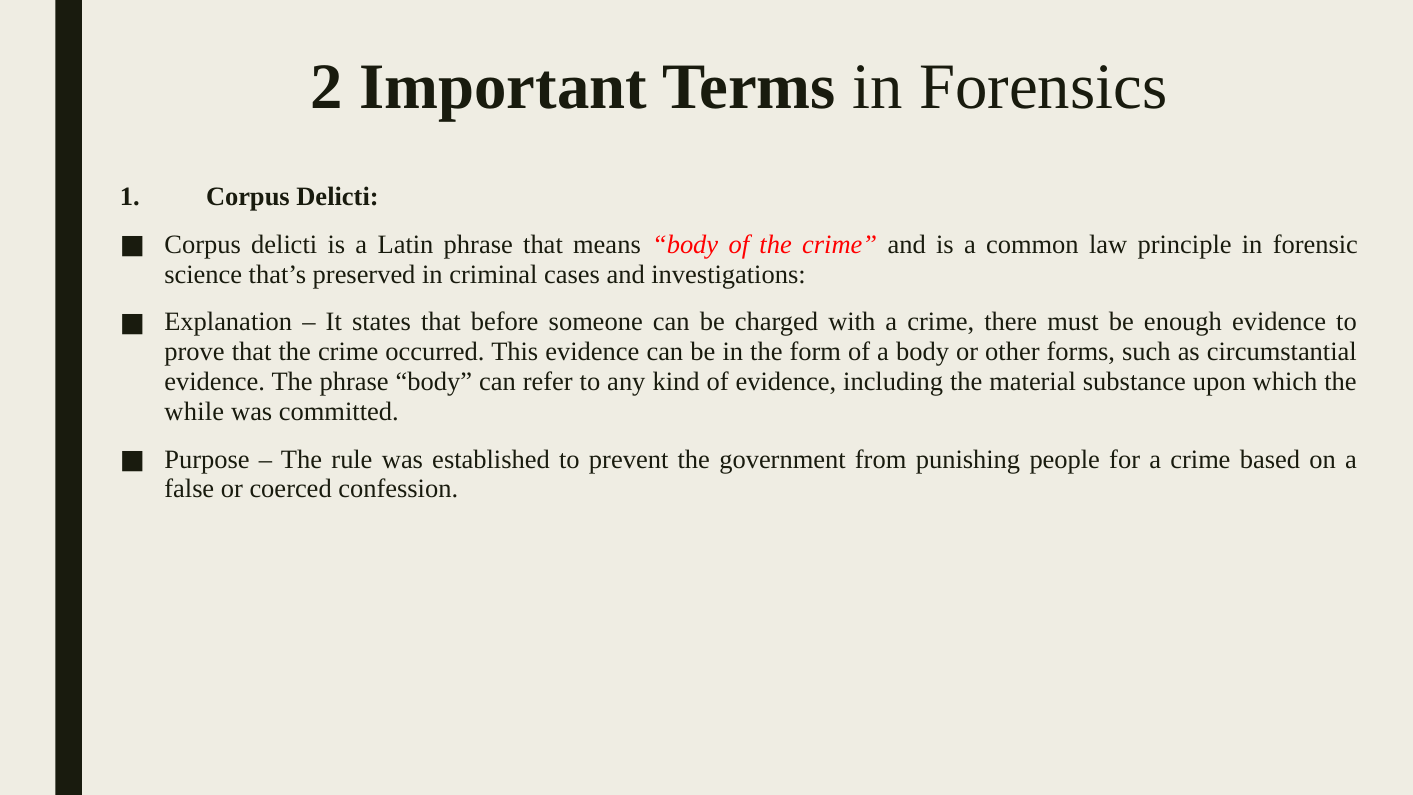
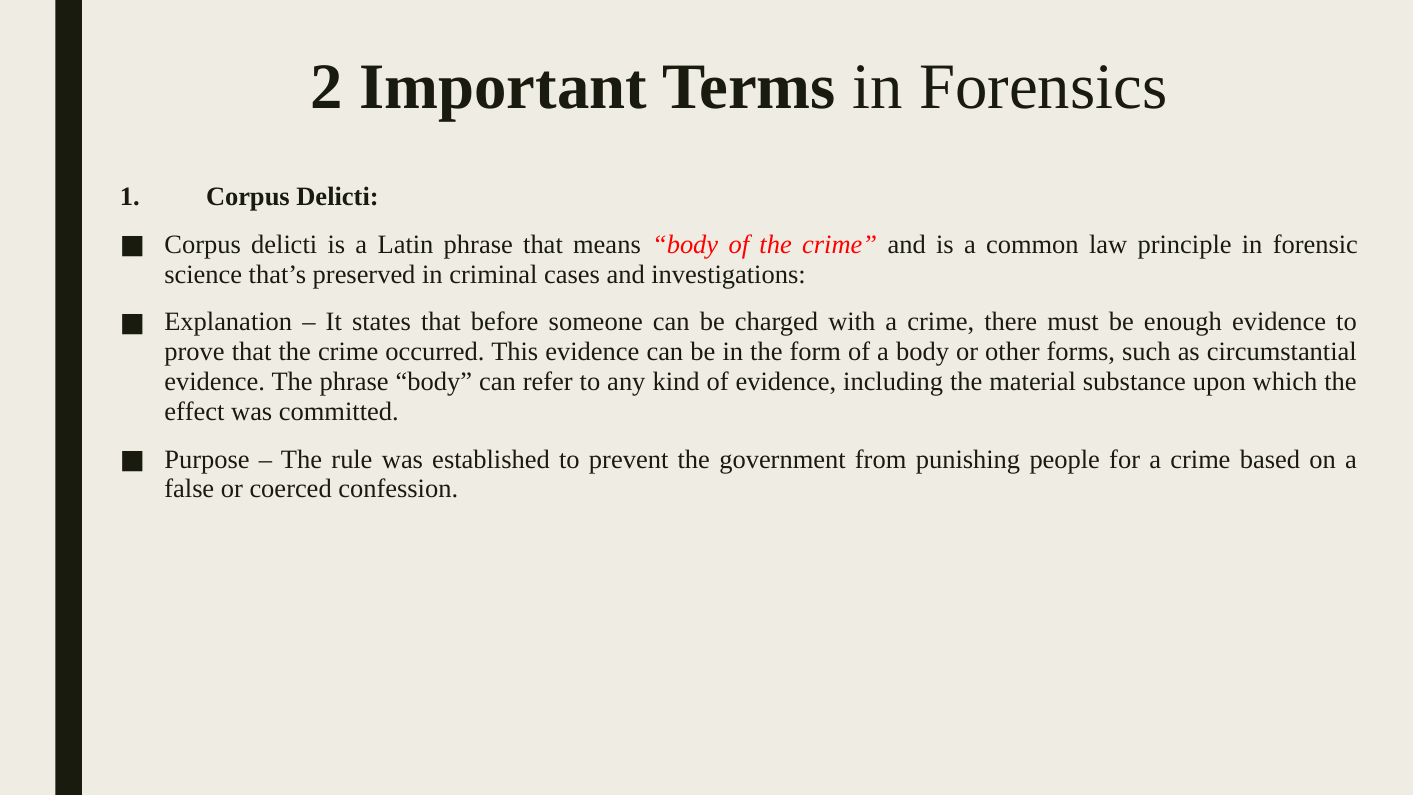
while: while -> effect
